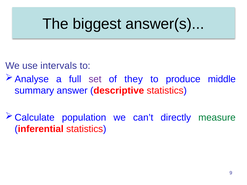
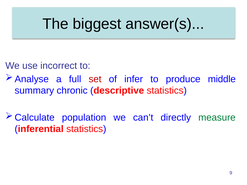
intervals: intervals -> incorrect
set colour: purple -> red
they: they -> infer
answer: answer -> chronic
